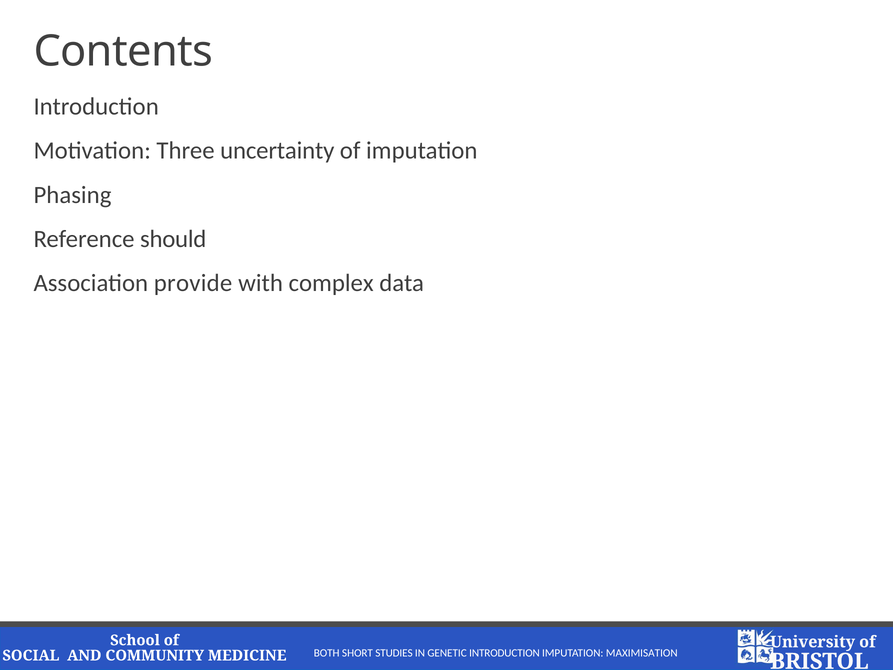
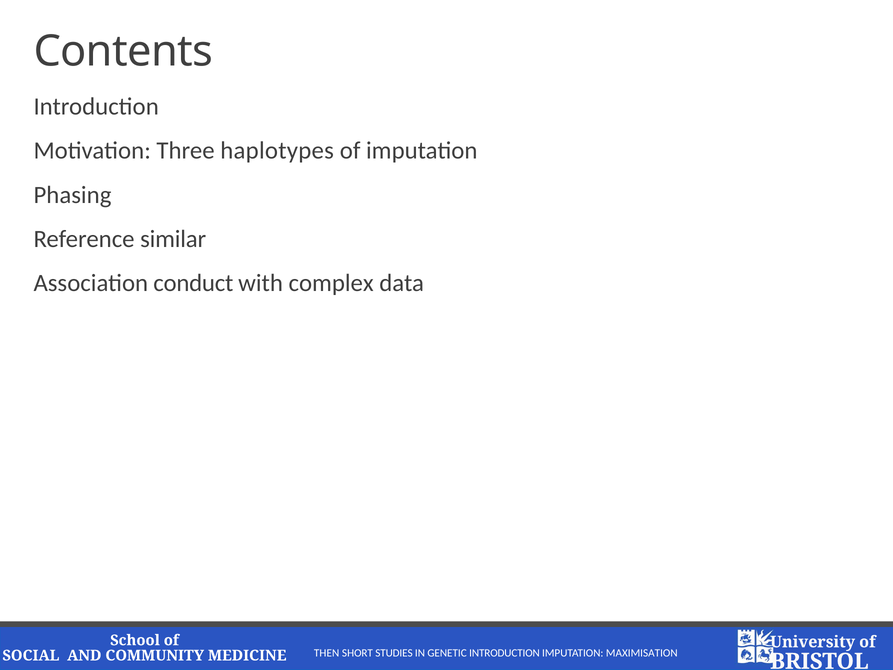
uncertainty: uncertainty -> haplotypes
should: should -> similar
provide: provide -> conduct
BOTH: BOTH -> THEN
